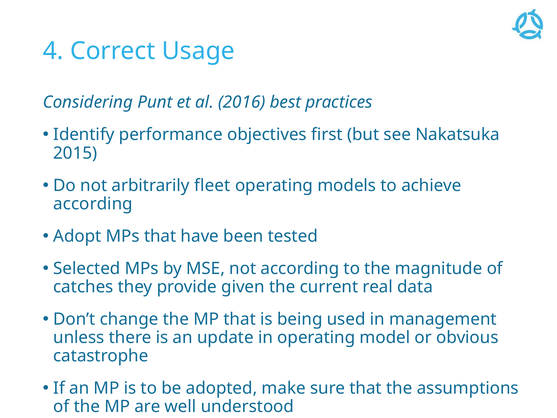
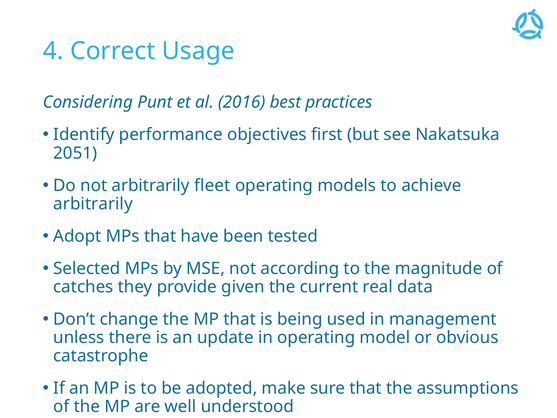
2015: 2015 -> 2051
according at (93, 204): according -> arbitrarily
